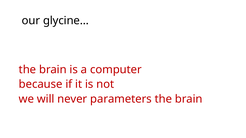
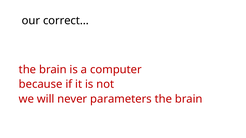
glycine…: glycine… -> correct…
